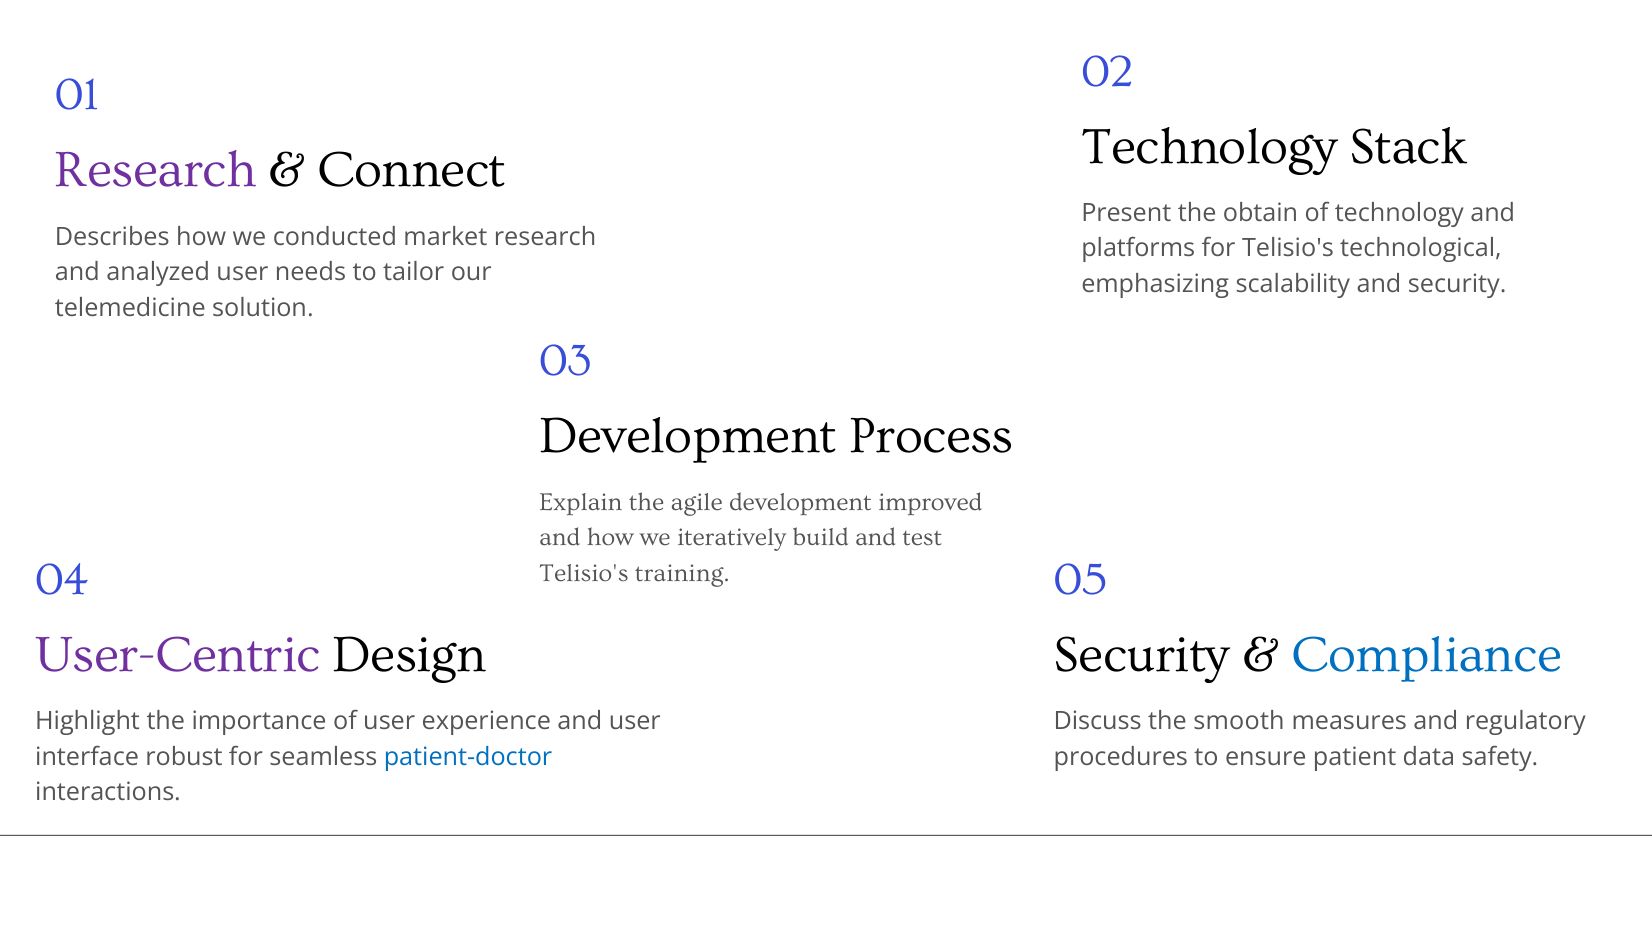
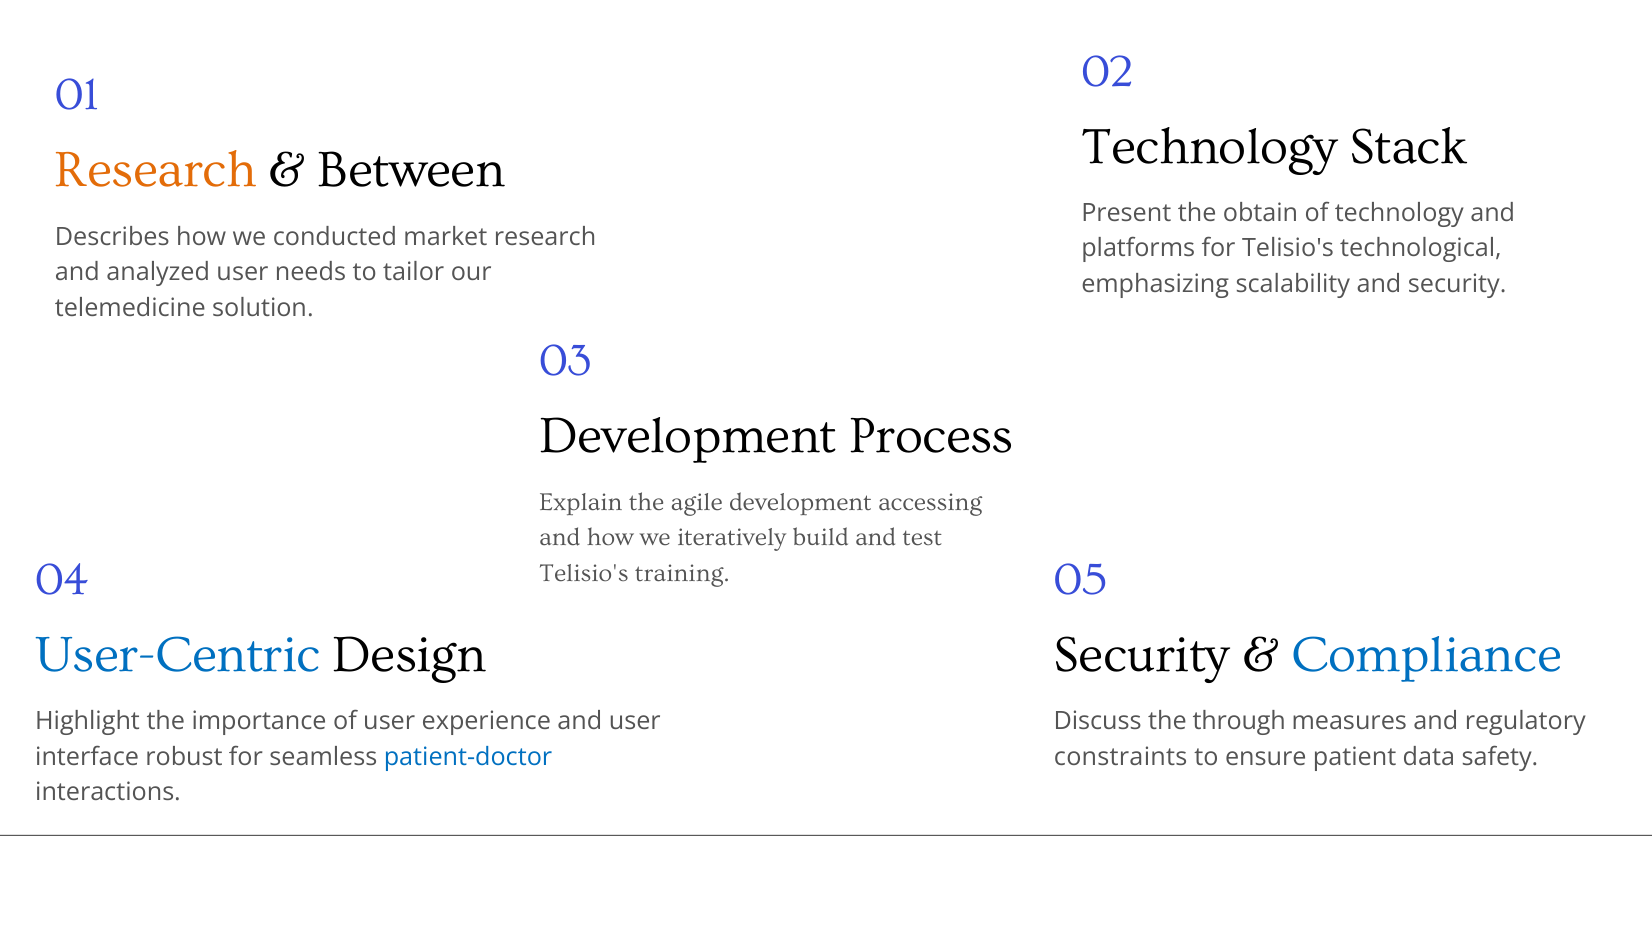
Research at (156, 170) colour: purple -> orange
Connect: Connect -> Between
improved: improved -> accessing
User-Centric colour: purple -> blue
smooth: smooth -> through
procedures: procedures -> constraints
